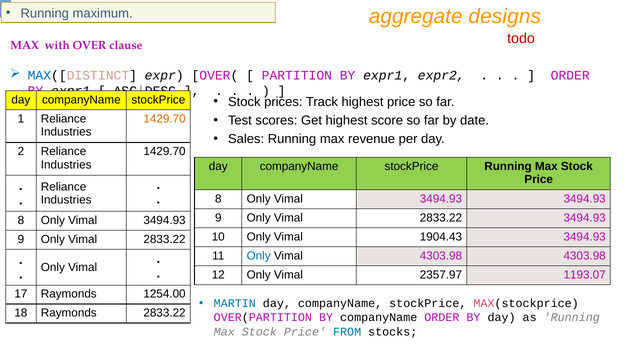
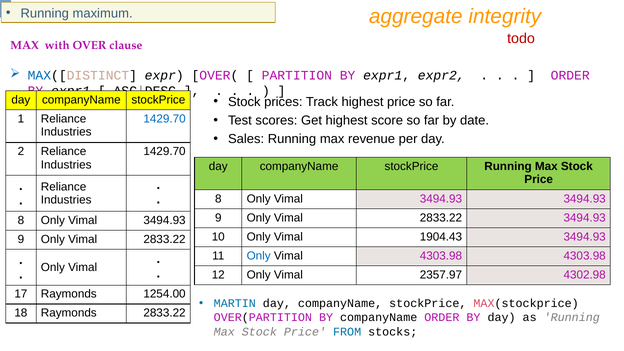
designs: designs -> integrity
1429.70 at (165, 119) colour: orange -> blue
1193.07: 1193.07 -> 4302.98
